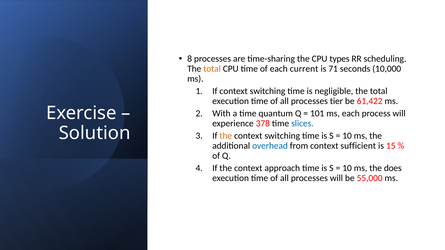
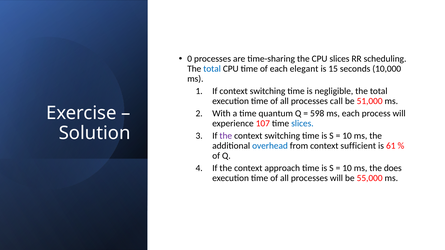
8: 8 -> 0
CPU types: types -> slices
total at (212, 69) colour: orange -> blue
current: current -> elegant
71: 71 -> 15
tier: tier -> call
61,422: 61,422 -> 51,000
101: 101 -> 598
378: 378 -> 107
the at (226, 136) colour: orange -> purple
15: 15 -> 61
